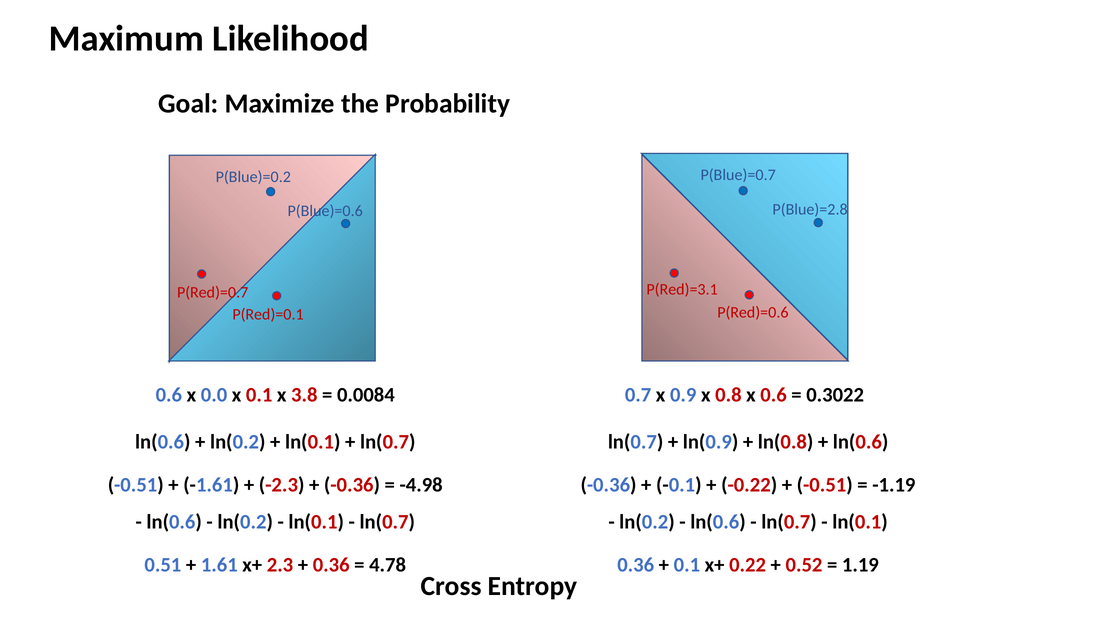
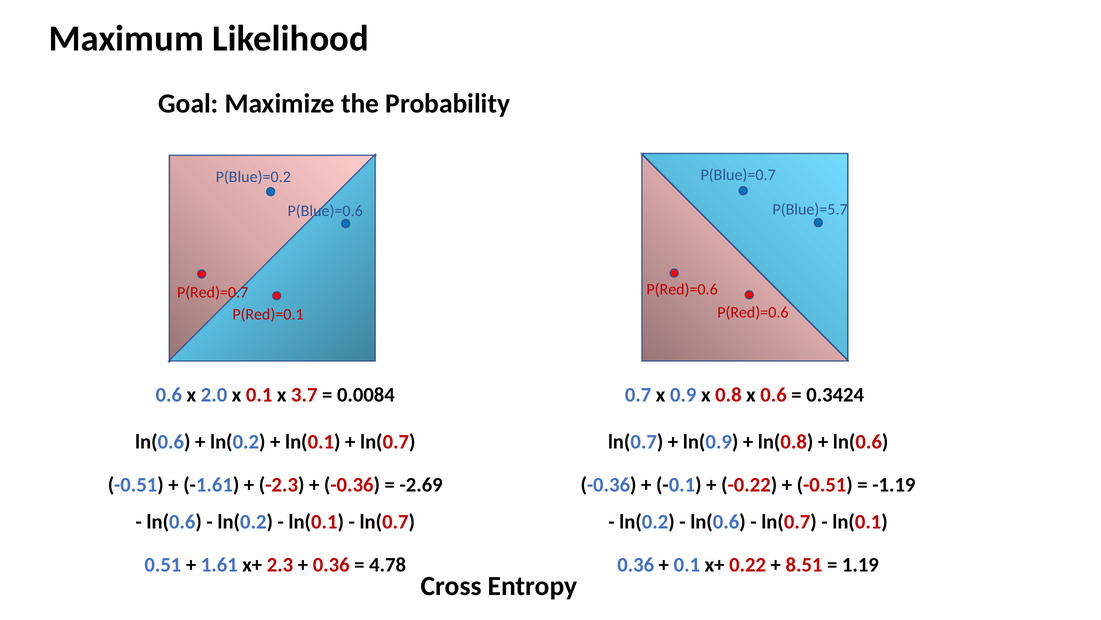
P(Blue)=2.8: P(Blue)=2.8 -> P(Blue)=5.7
P(Red)=3.1 at (682, 289): P(Red)=3.1 -> P(Red)=0.6
0.0: 0.0 -> 2.0
3.8: 3.8 -> 3.7
0.3022: 0.3022 -> 0.3424
-4.98: -4.98 -> -2.69
0.52: 0.52 -> 8.51
